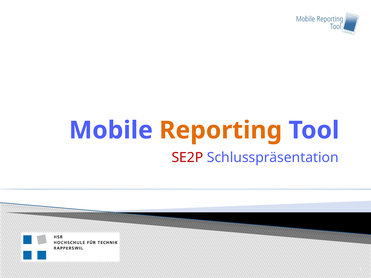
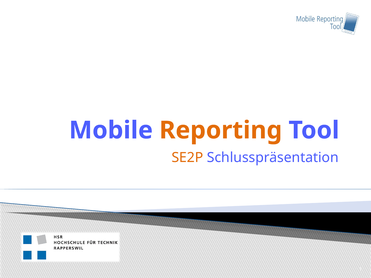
SE2P colour: red -> orange
